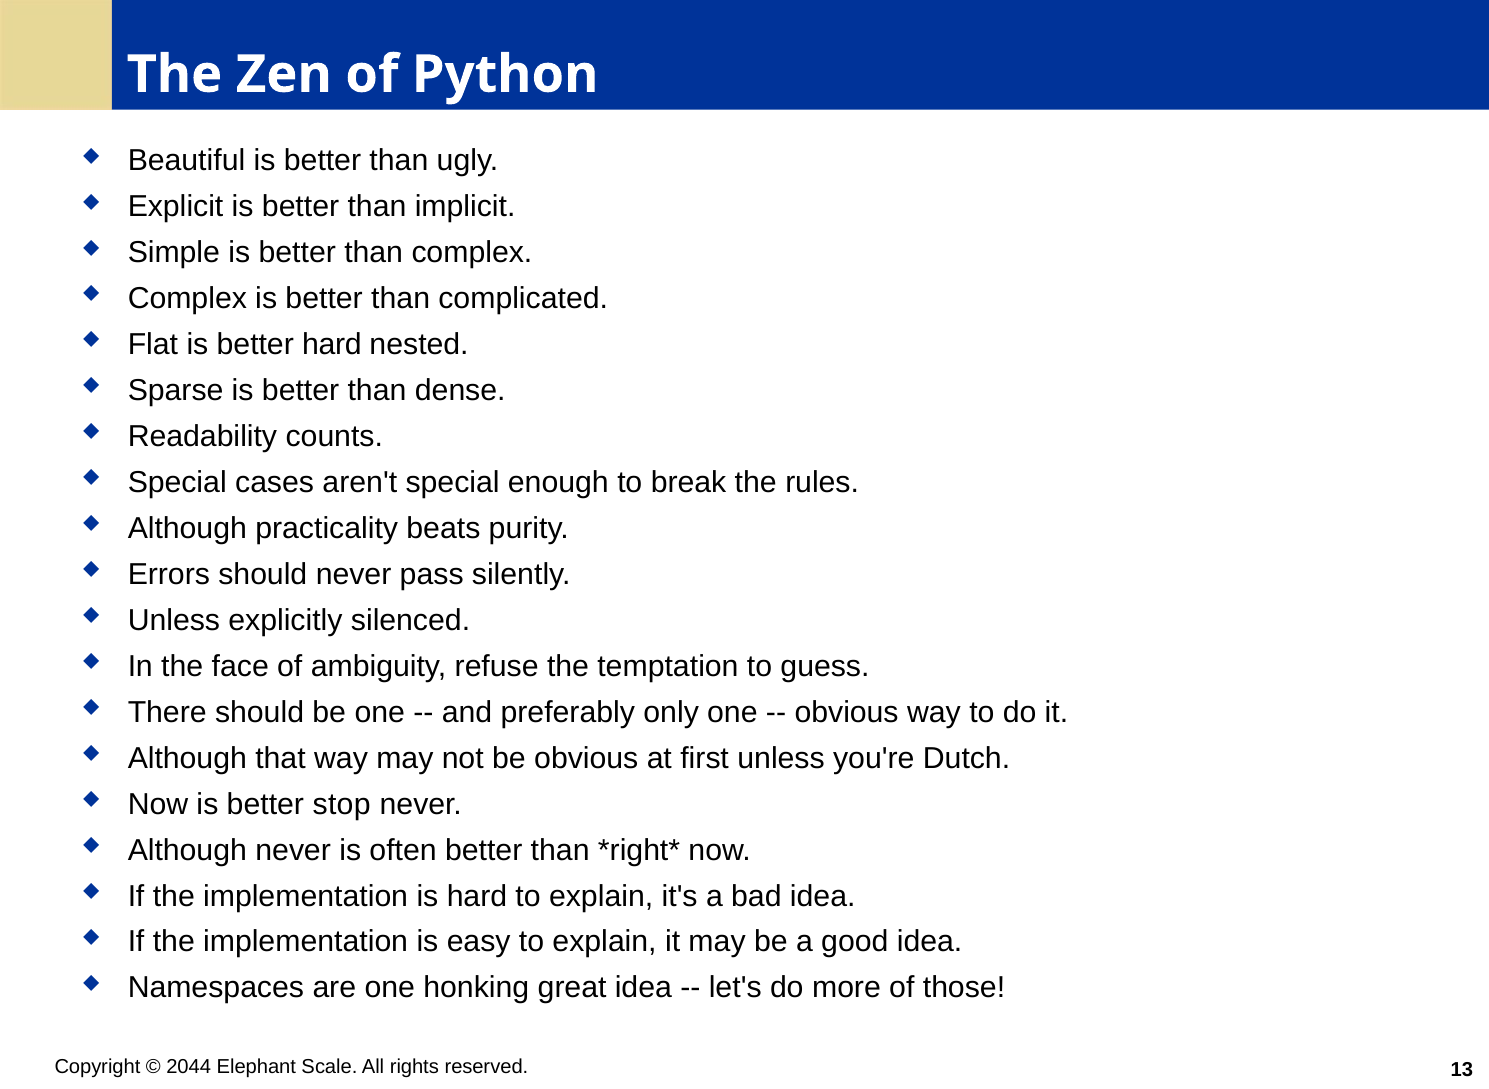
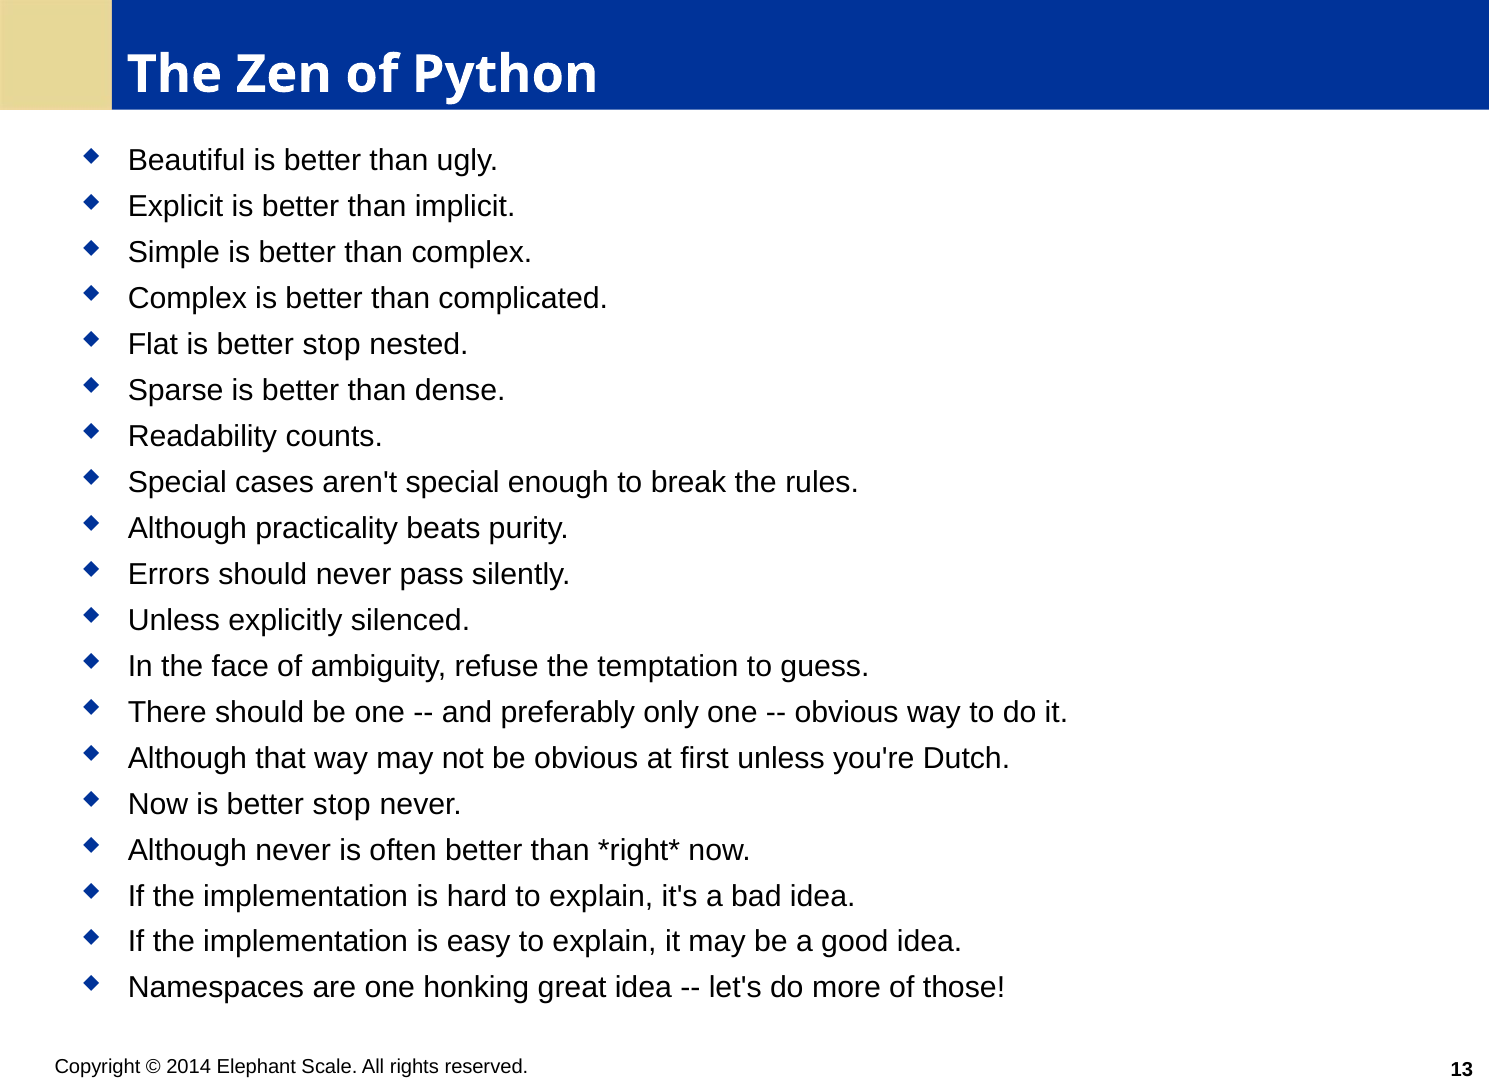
Flat is better hard: hard -> stop
2044: 2044 -> 2014
